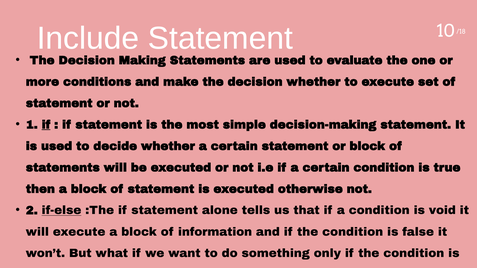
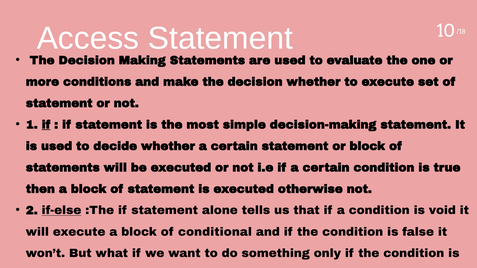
Include: Include -> Access
information: information -> conditional
